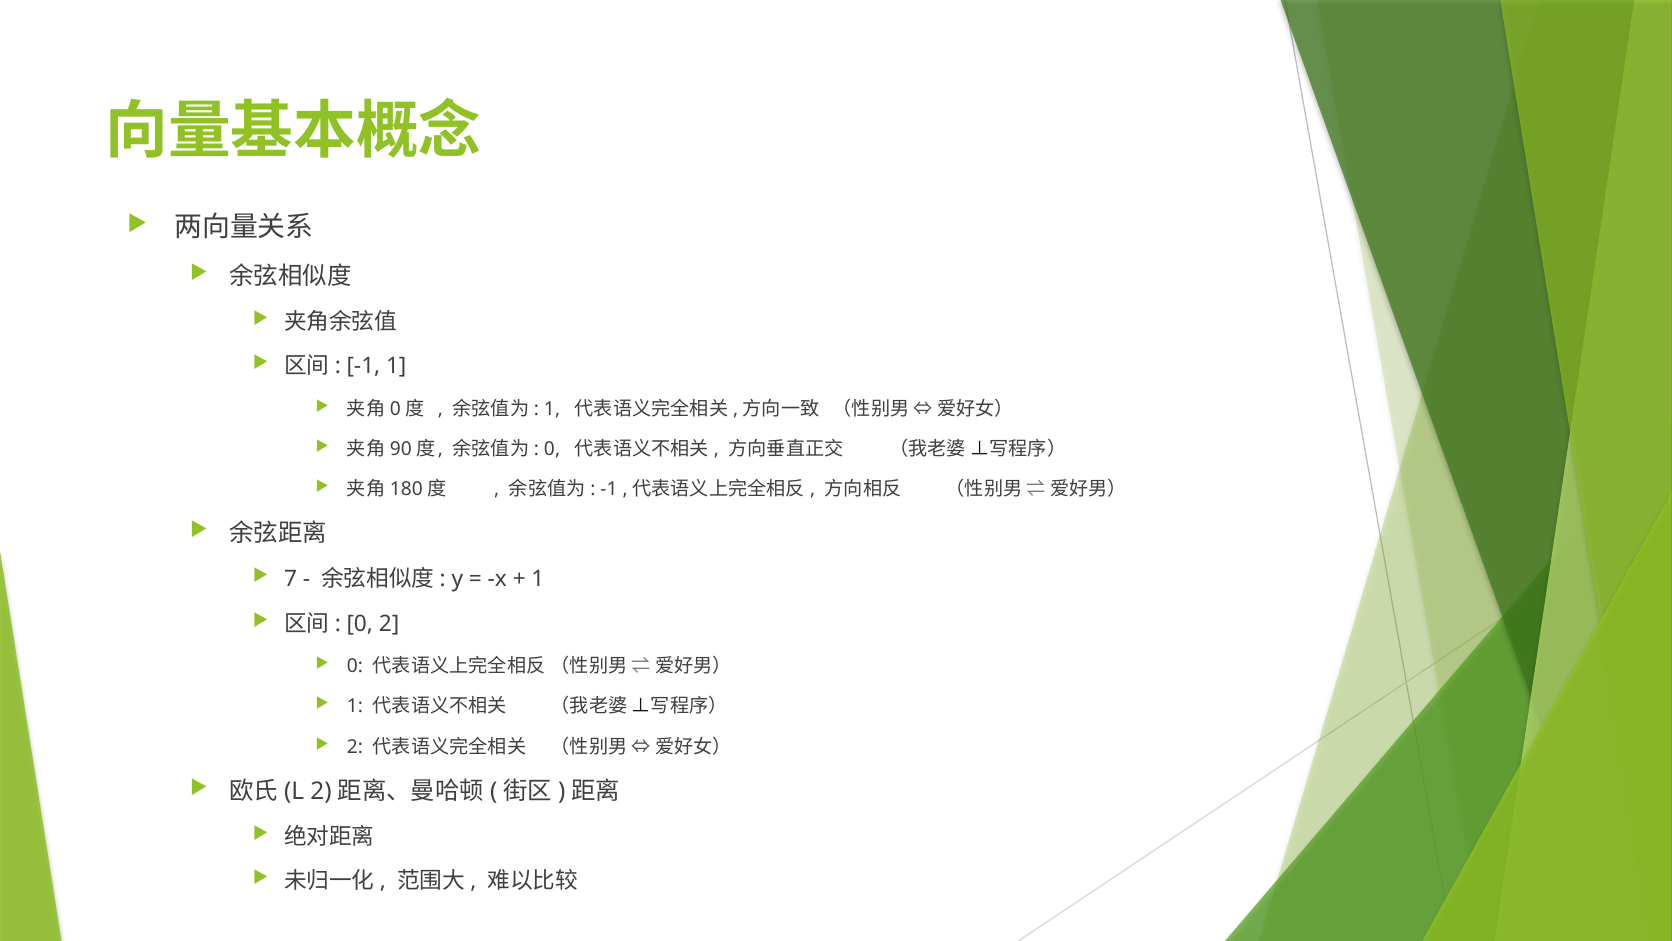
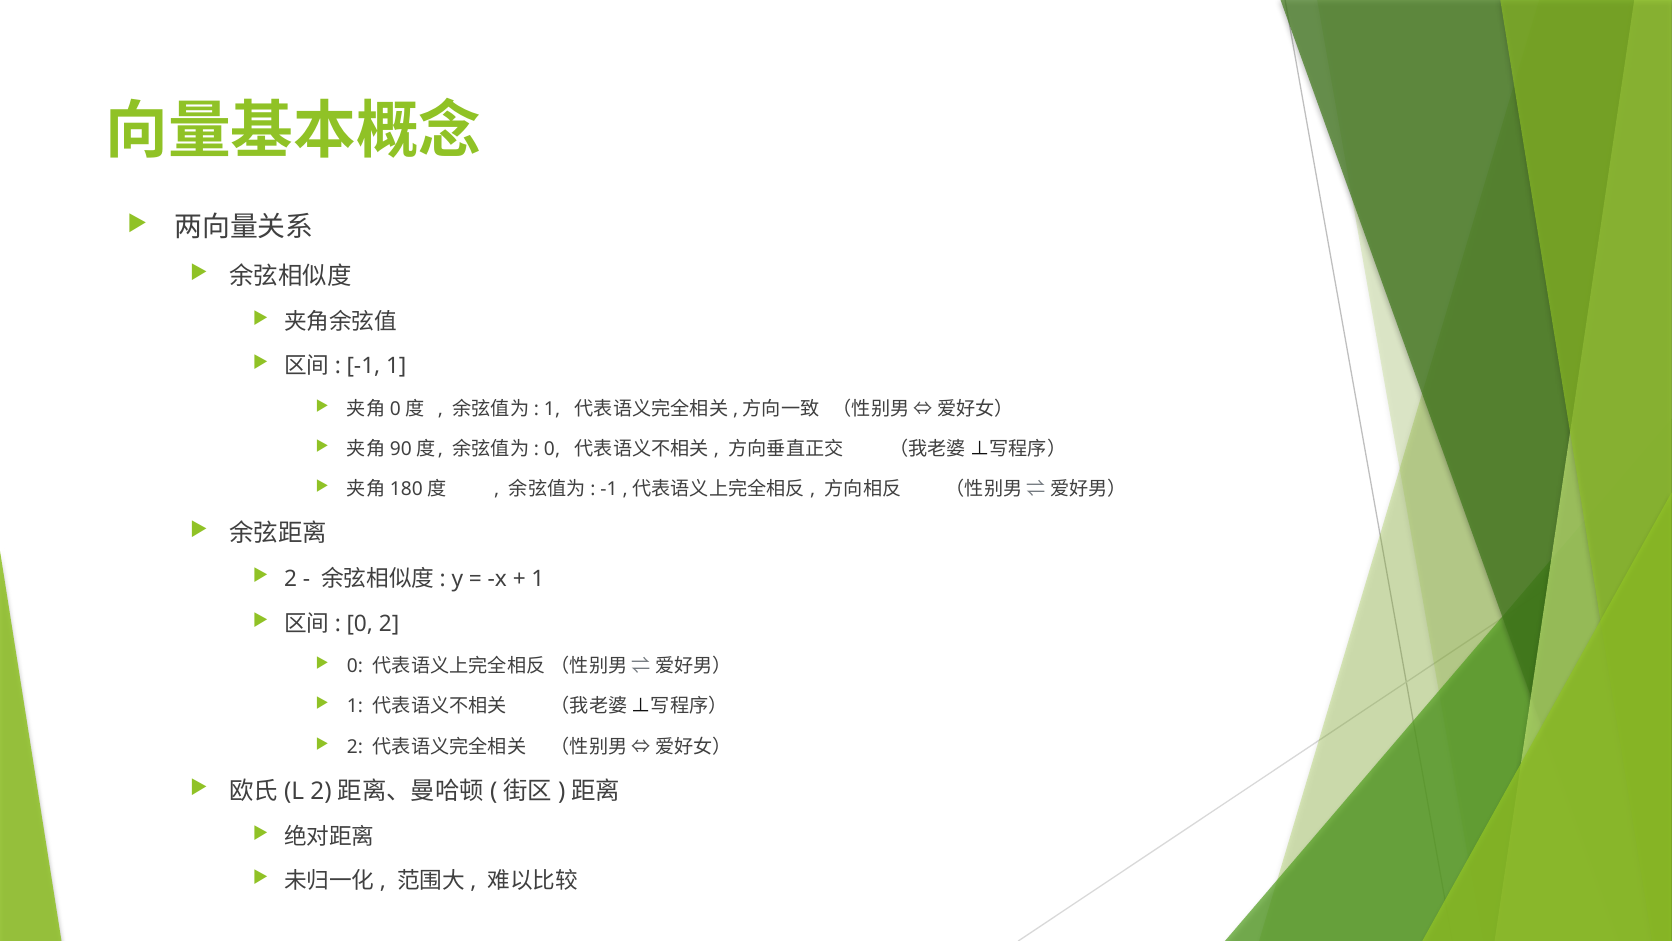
7 at (291, 579): 7 -> 2
